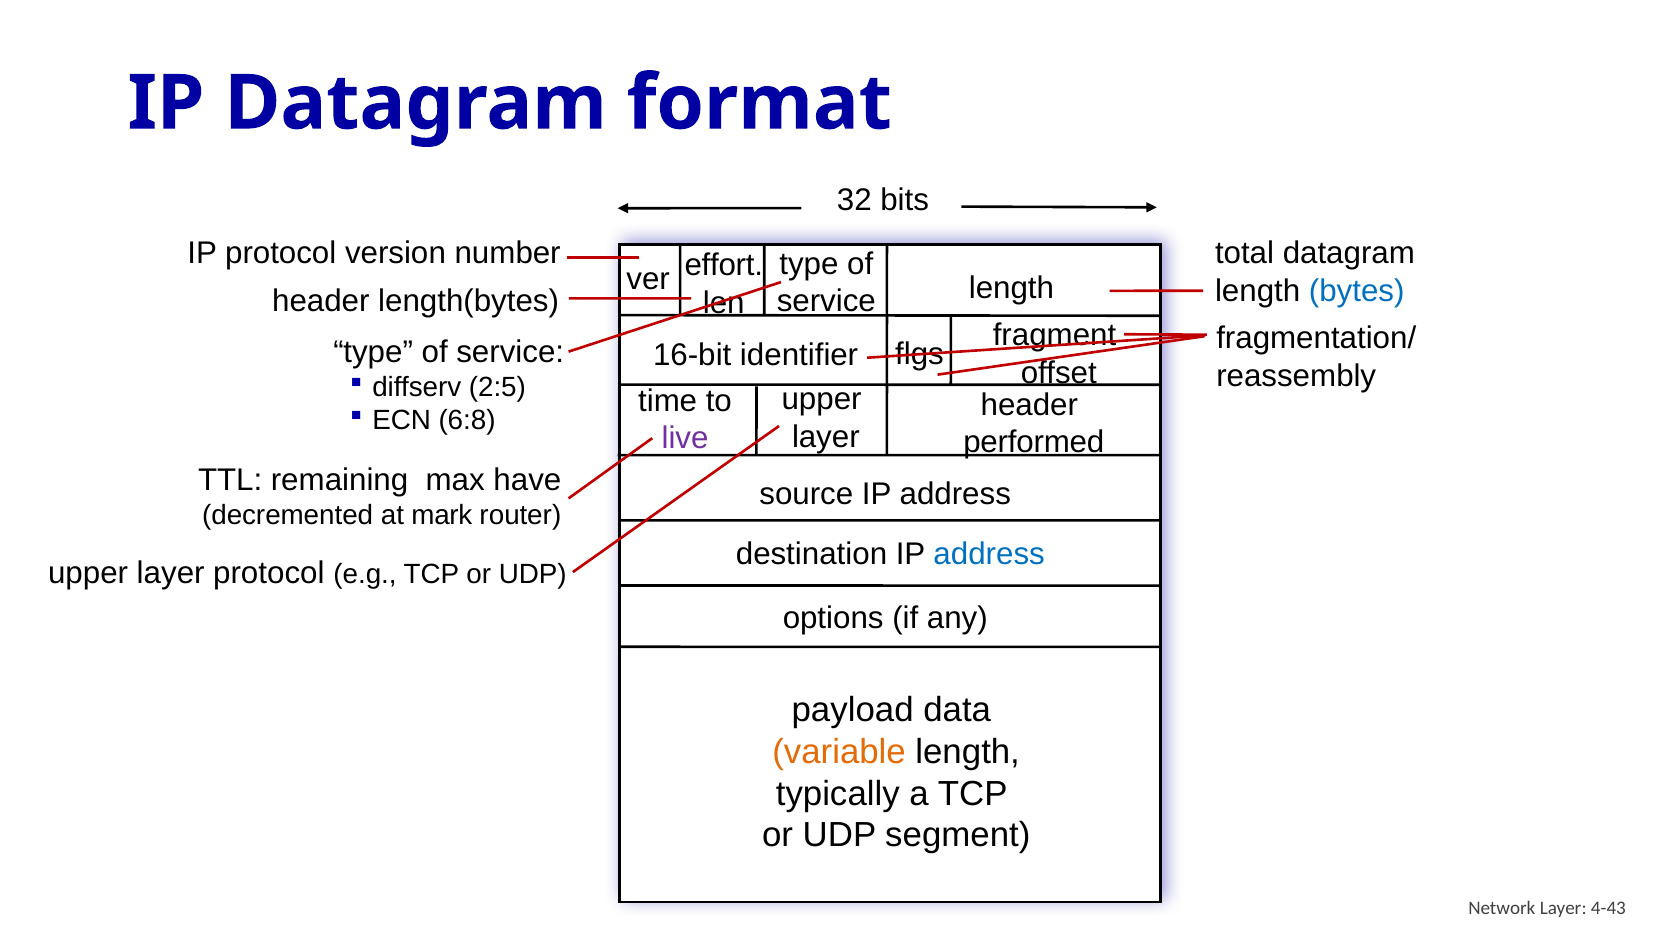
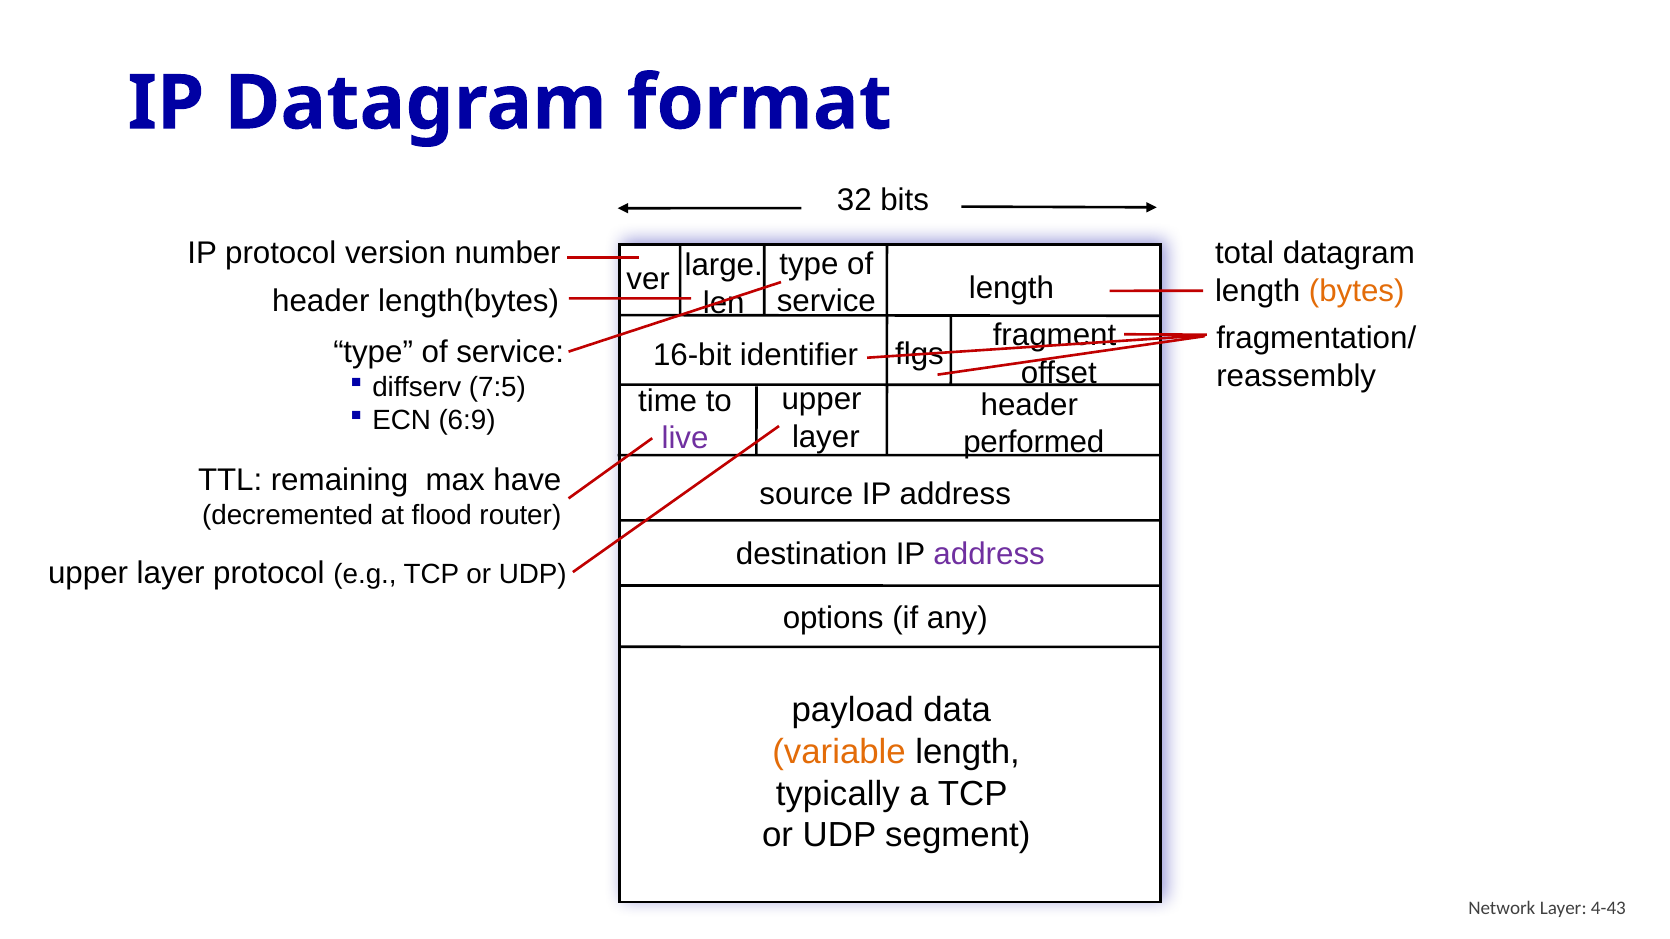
effort: effort -> large
bytes colour: blue -> orange
2:5: 2:5 -> 7:5
6:8: 6:8 -> 6:9
mark: mark -> flood
address at (989, 554) colour: blue -> purple
